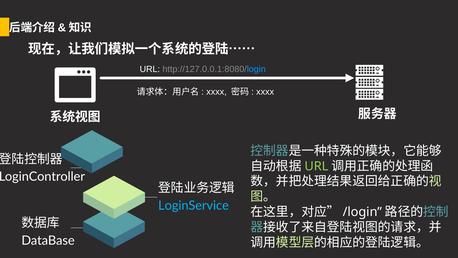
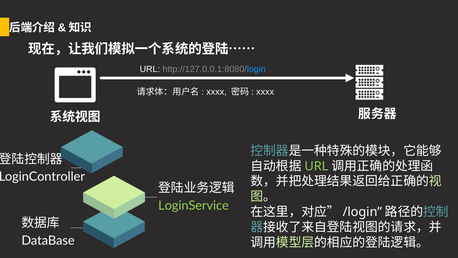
LoginService colour: light blue -> light green
